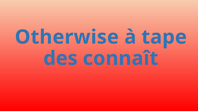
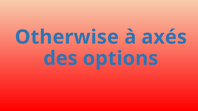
tape: tape -> axés
connaît: connaît -> options
